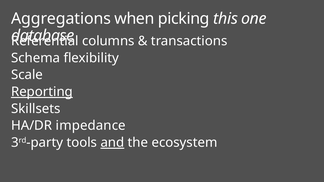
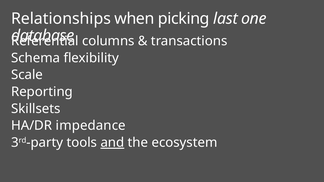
Aggregations: Aggregations -> Relationships
this: this -> last
Reporting underline: present -> none
